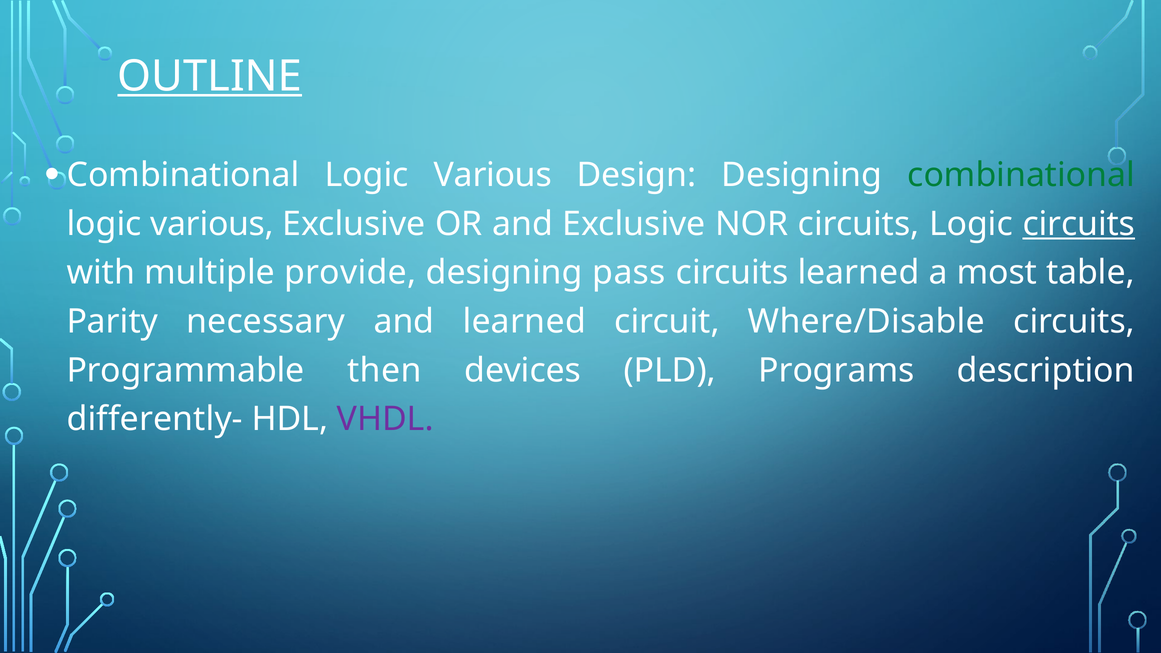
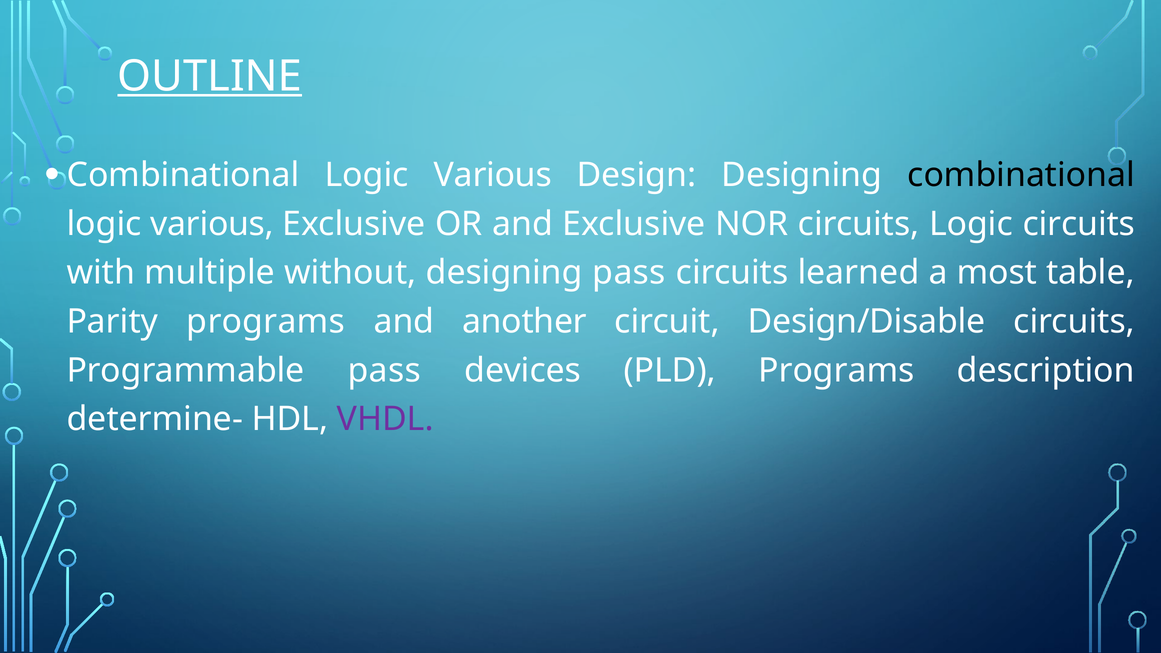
combinational at (1021, 175) colour: green -> black
circuits at (1079, 224) underline: present -> none
provide: provide -> without
Parity necessary: necessary -> programs
and learned: learned -> another
Where/Disable: Where/Disable -> Design/Disable
Programmable then: then -> pass
differently-: differently- -> determine-
